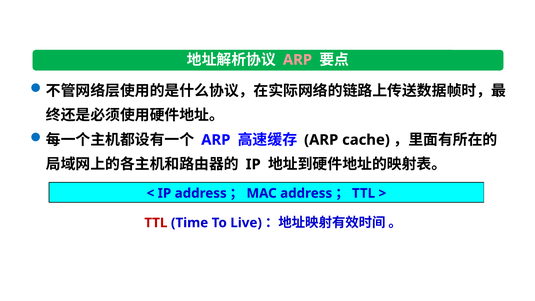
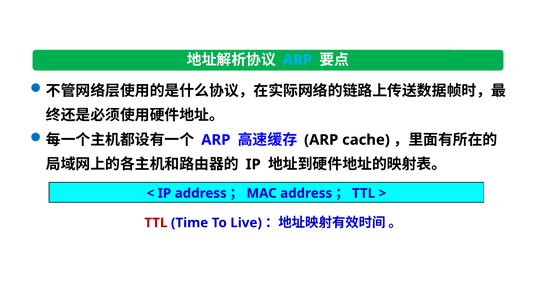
ARP at (297, 60) colour: pink -> light blue
